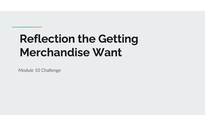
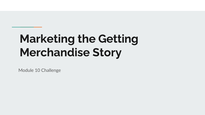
Reflection: Reflection -> Marketing
Want: Want -> Story
